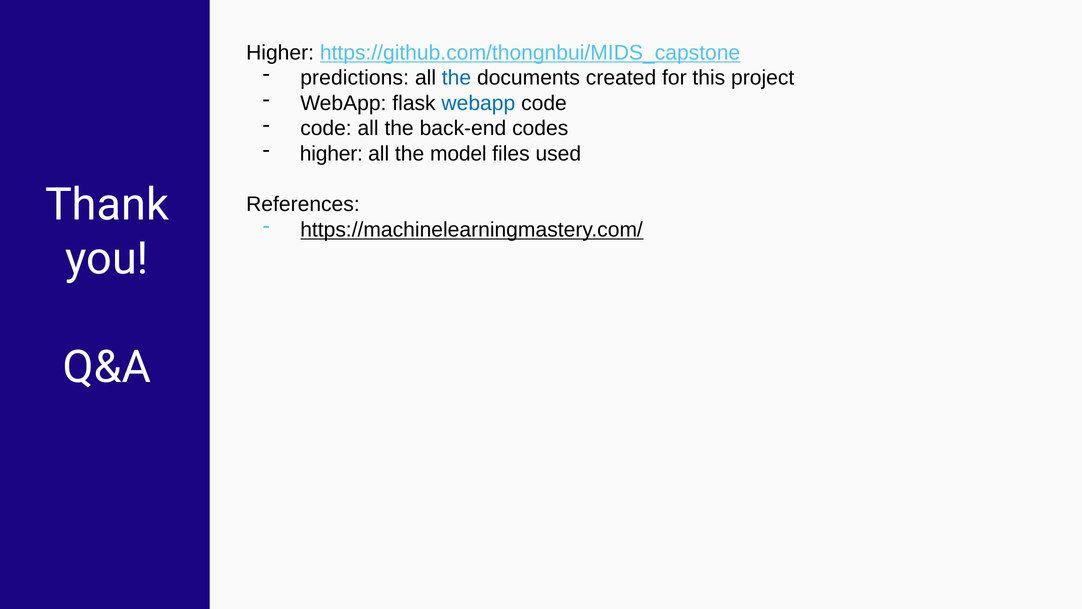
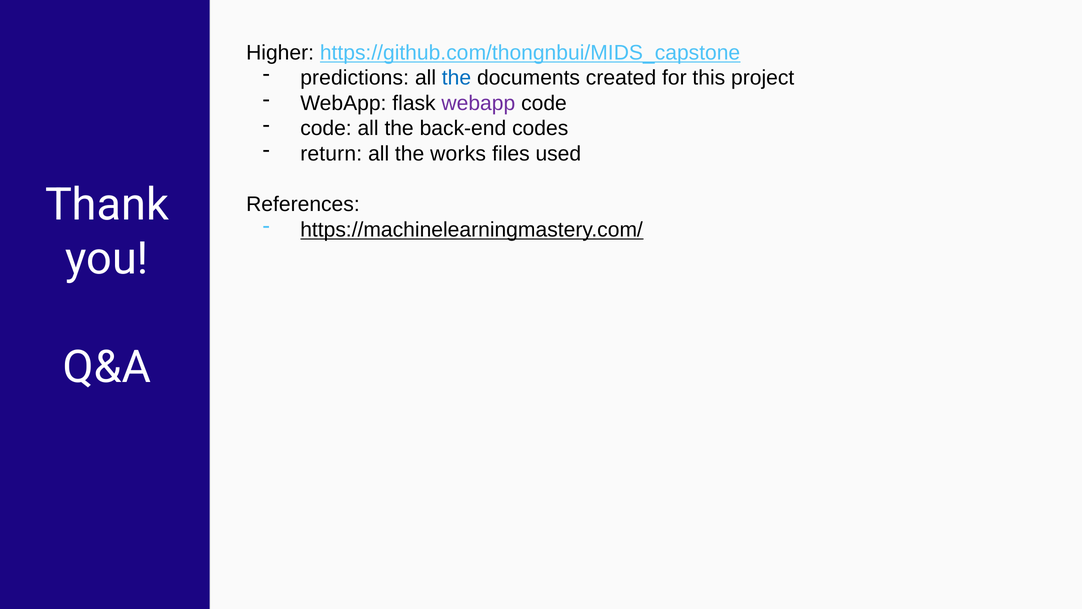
webapp at (478, 103) colour: blue -> purple
higher at (331, 154): higher -> return
model: model -> works
